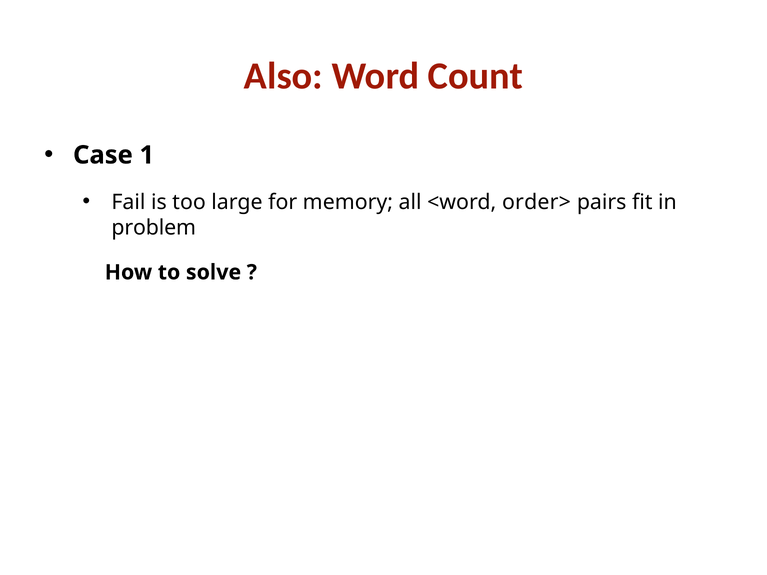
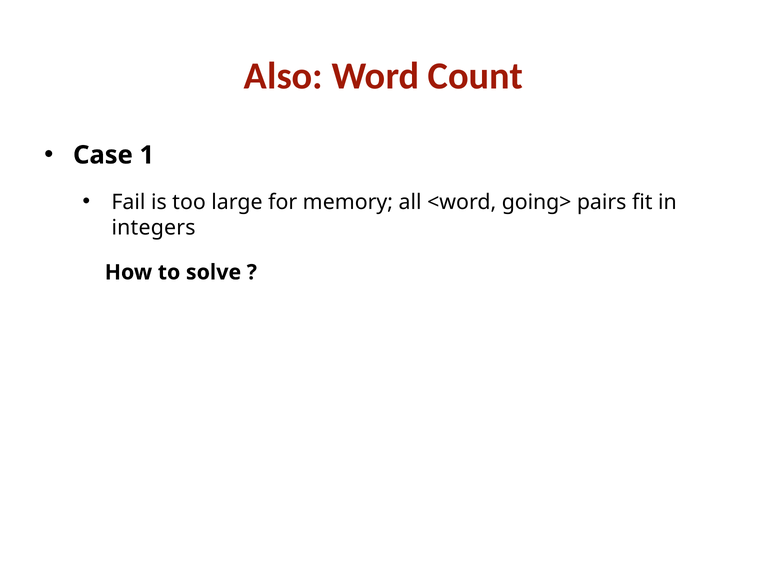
order>: order> -> going>
problem: problem -> integers
